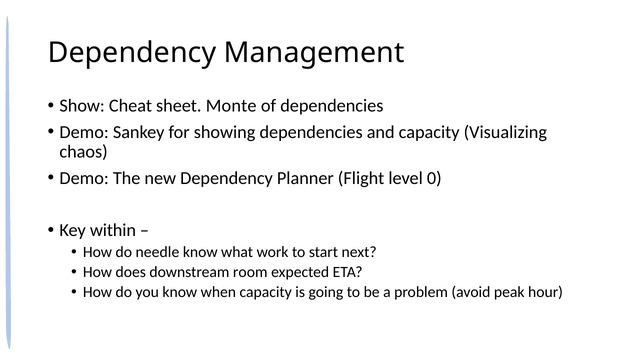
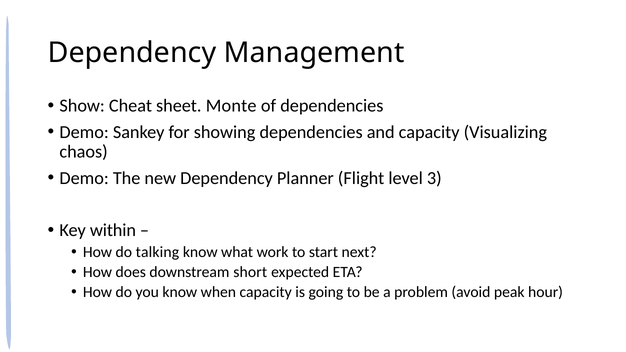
0: 0 -> 3
needle: needle -> talking
room: room -> short
